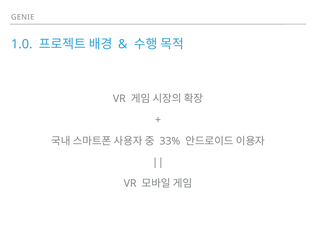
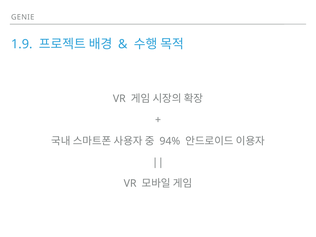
1.0: 1.0 -> 1.9
33%: 33% -> 94%
